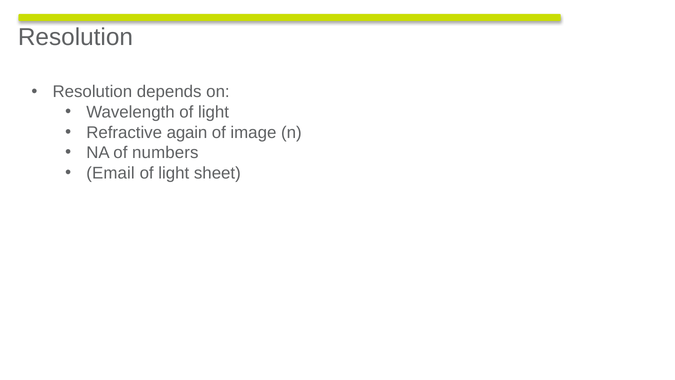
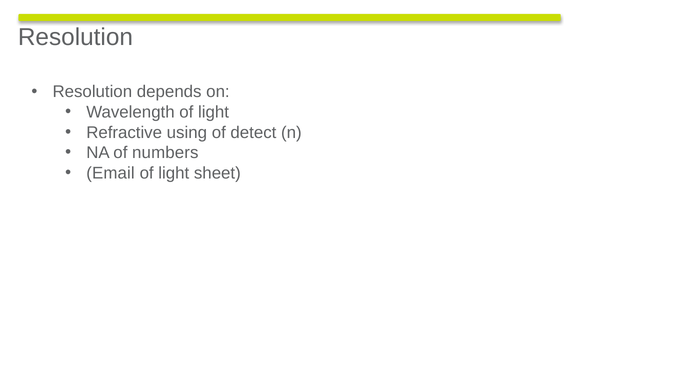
again: again -> using
image: image -> detect
